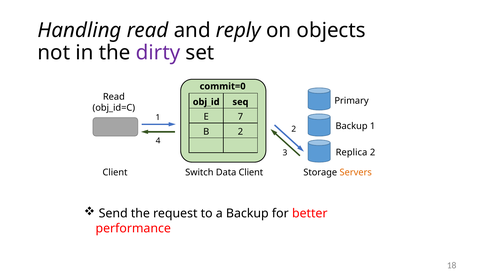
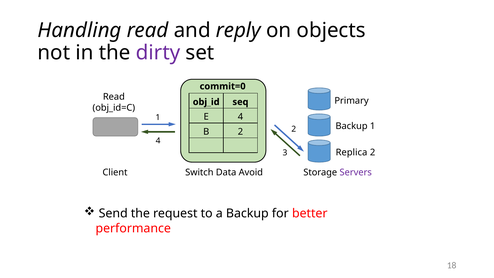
E 7: 7 -> 4
Data Client: Client -> Avoid
Servers colour: orange -> purple
